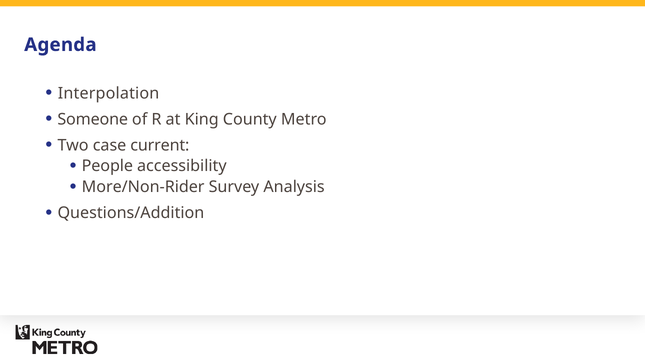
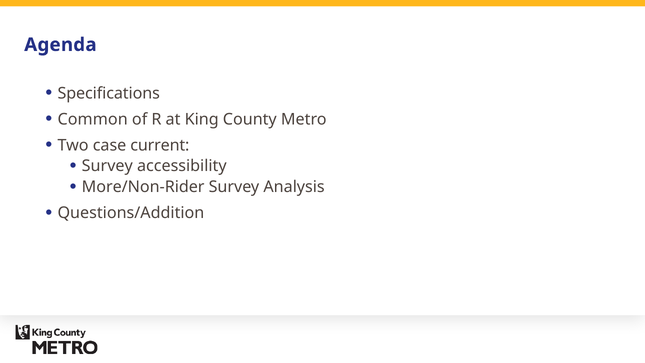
Interpolation: Interpolation -> Specifications
Someone: Someone -> Common
People at (107, 166): People -> Survey
